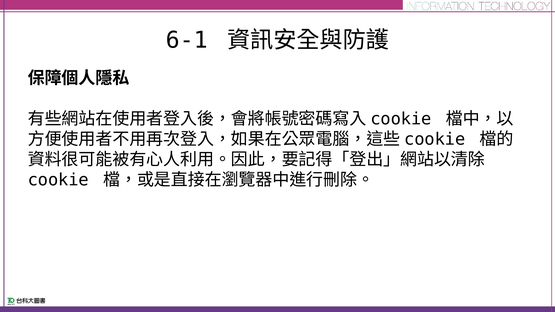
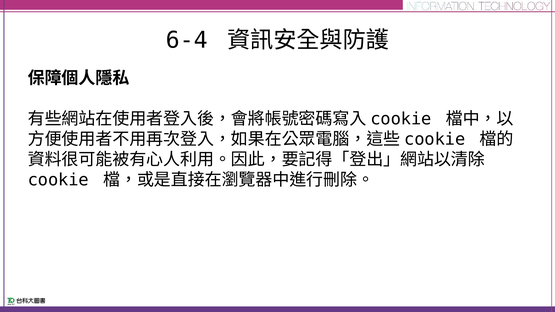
6-1: 6-1 -> 6-4
